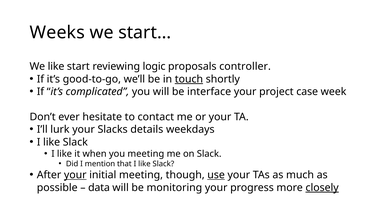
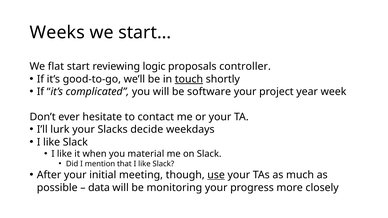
We like: like -> flat
interface: interface -> software
case: case -> year
details: details -> decide
you meeting: meeting -> material
your at (75, 175) underline: present -> none
closely underline: present -> none
